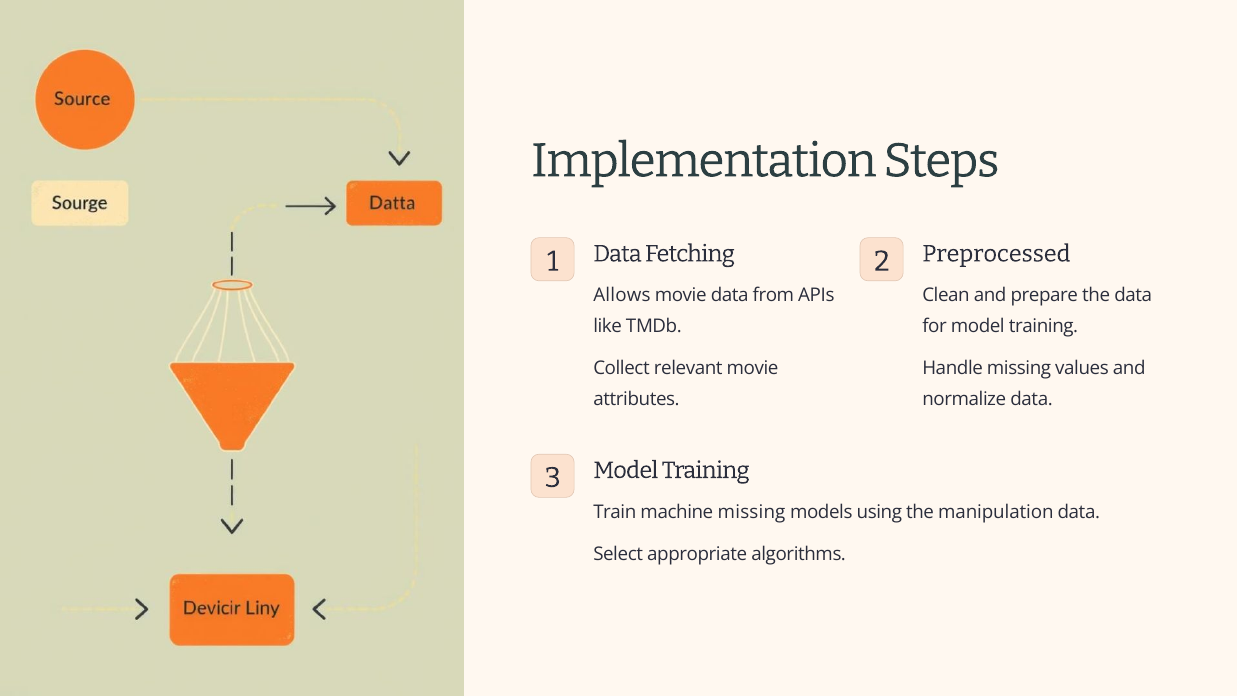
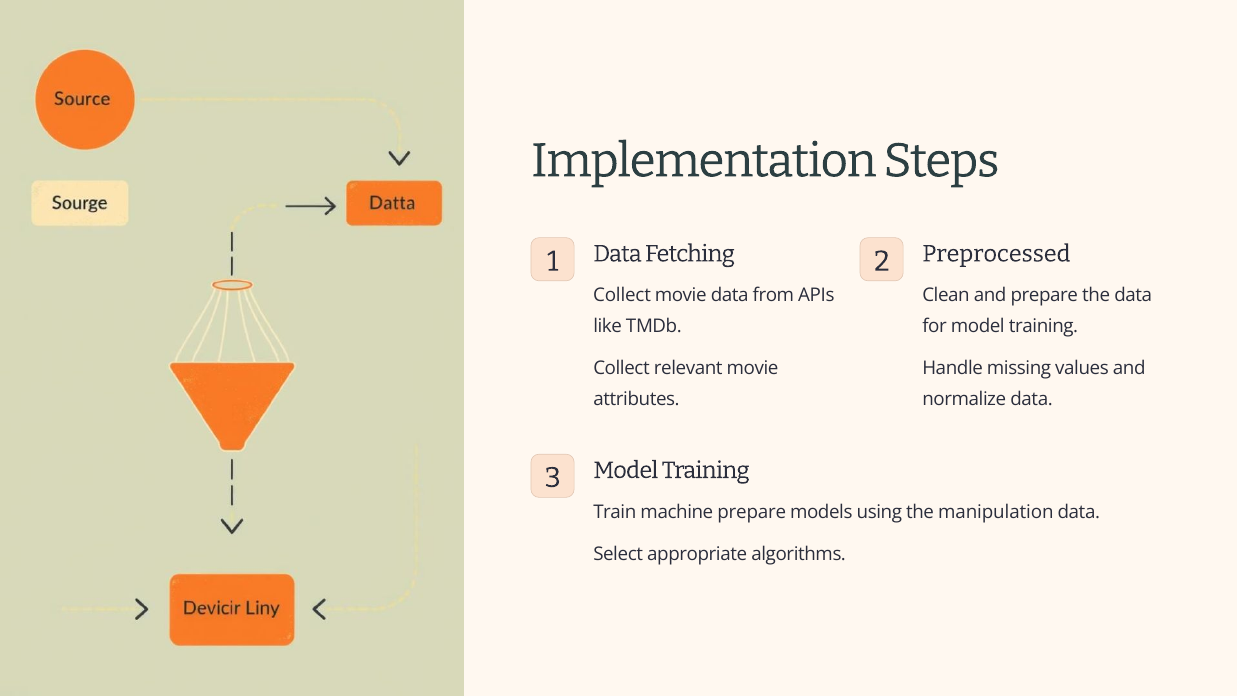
Allows at (622, 295): Allows -> Collect
machine missing: missing -> prepare
